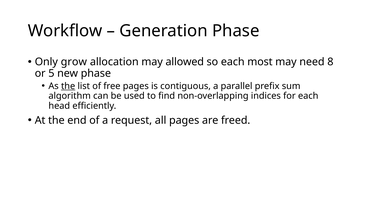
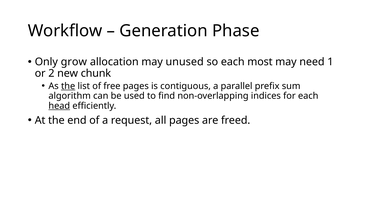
allowed: allowed -> unused
8: 8 -> 1
5: 5 -> 2
new phase: phase -> chunk
head underline: none -> present
